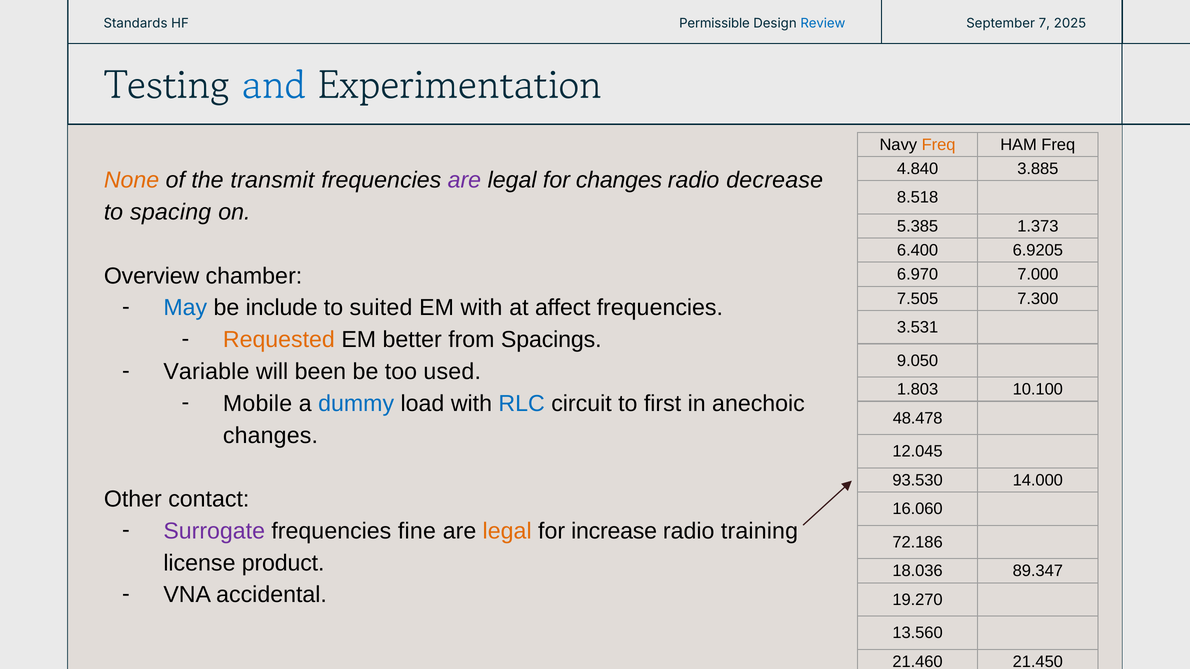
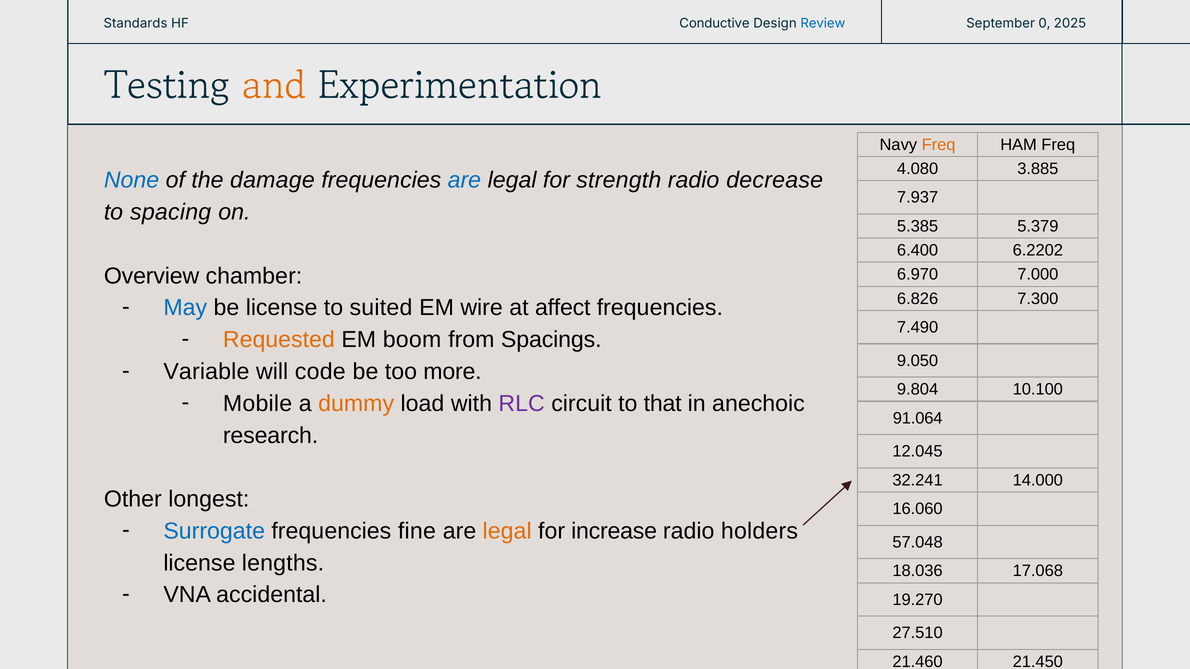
Permissible: Permissible -> Conductive
7: 7 -> 0
and colour: blue -> orange
4.840: 4.840 -> 4.080
None colour: orange -> blue
transmit: transmit -> damage
are at (464, 180) colour: purple -> blue
for changes: changes -> strength
8.518: 8.518 -> 7.937
1.373: 1.373 -> 5.379
6.9205: 6.9205 -> 6.2202
7.505: 7.505 -> 6.826
be include: include -> license
EM with: with -> wire
3.531: 3.531 -> 7.490
better: better -> boom
been: been -> code
used: used -> more
1.803: 1.803 -> 9.804
dummy colour: blue -> orange
RLC colour: blue -> purple
first: first -> that
48.478: 48.478 -> 91.064
changes at (270, 436): changes -> research
93.530: 93.530 -> 32.241
contact: contact -> longest
Surrogate colour: purple -> blue
training: training -> holders
72.186: 72.186 -> 57.048
product: product -> lengths
89.347: 89.347 -> 17.068
13.560: 13.560 -> 27.510
